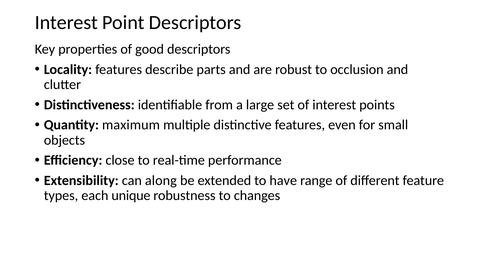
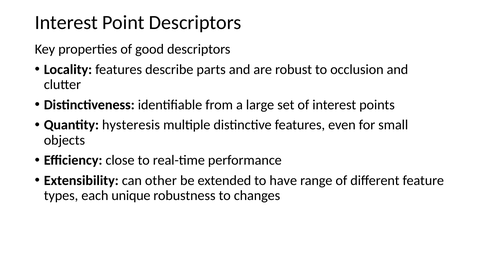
maximum: maximum -> hysteresis
along: along -> other
